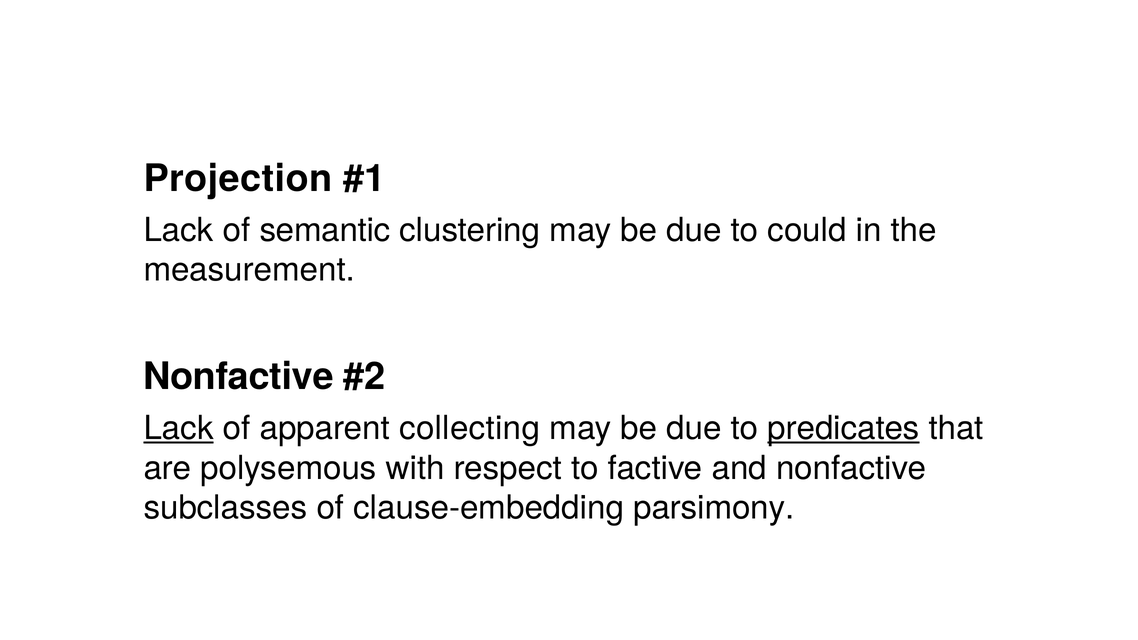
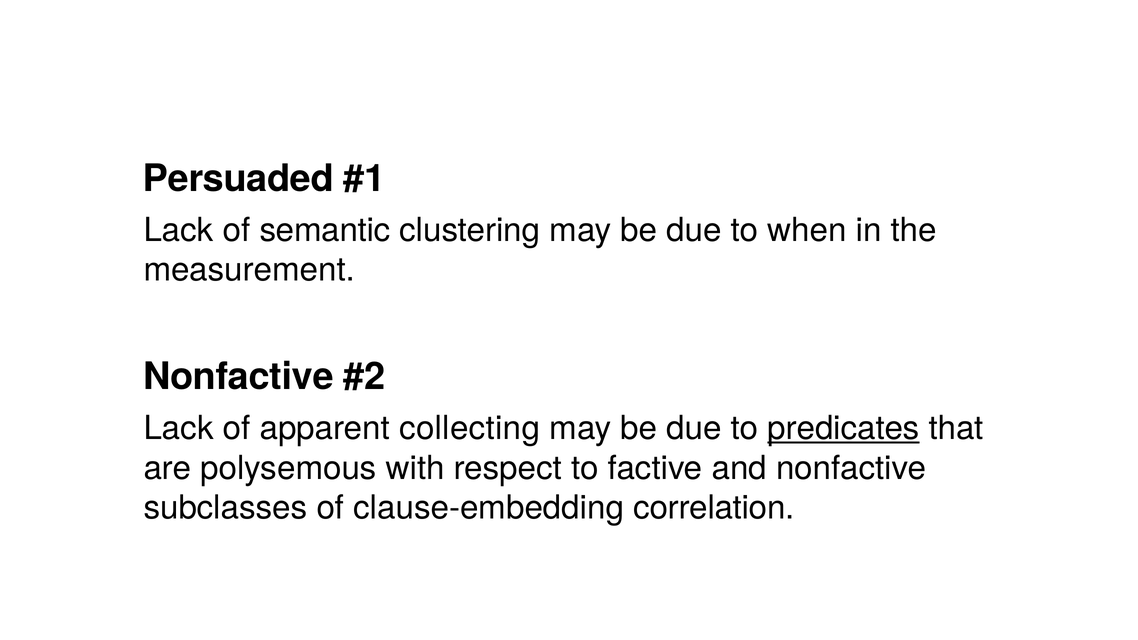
Projection: Projection -> Persuaded
could: could -> when
Lack at (179, 428) underline: present -> none
parsimony: parsimony -> correlation
